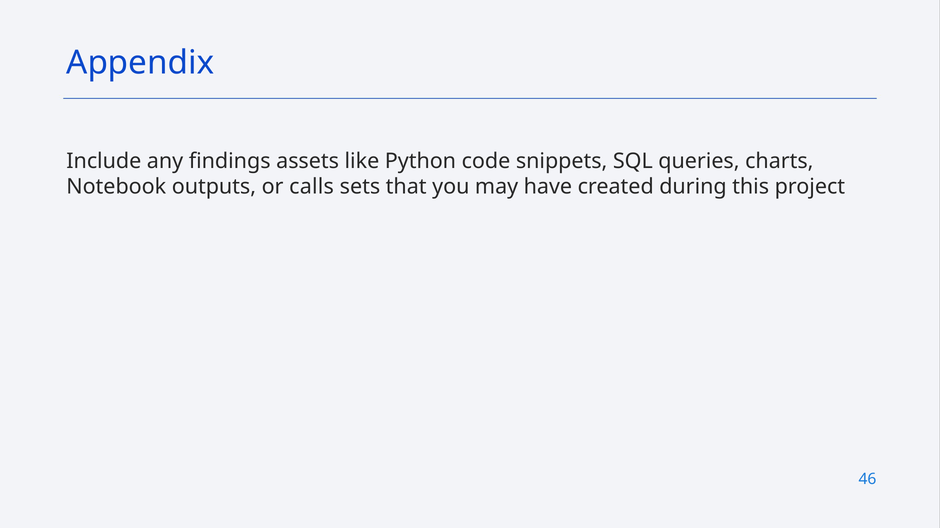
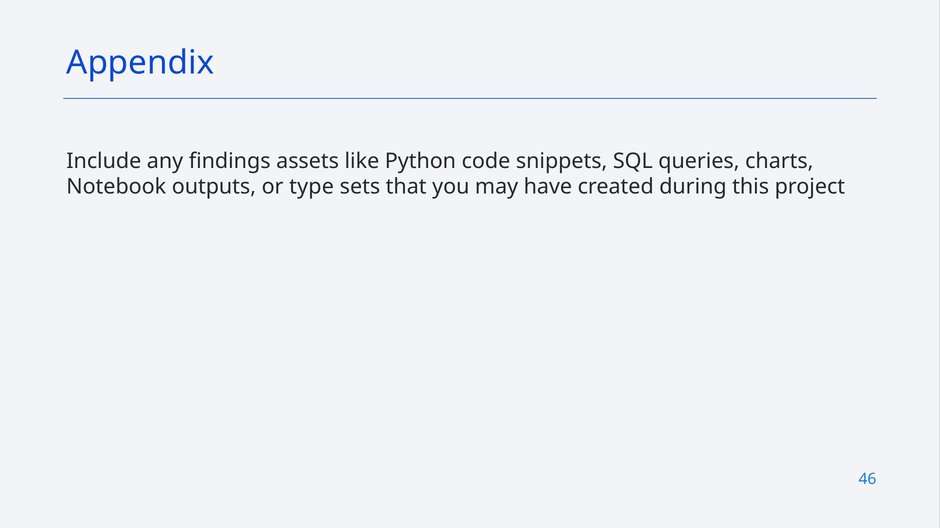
calls: calls -> type
